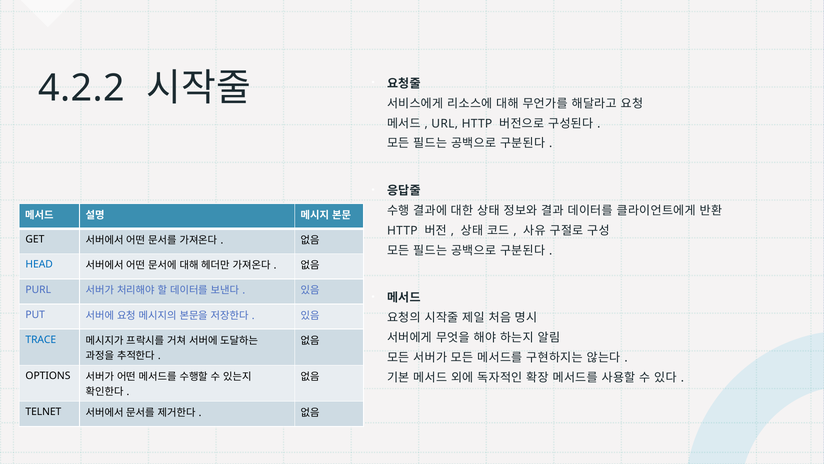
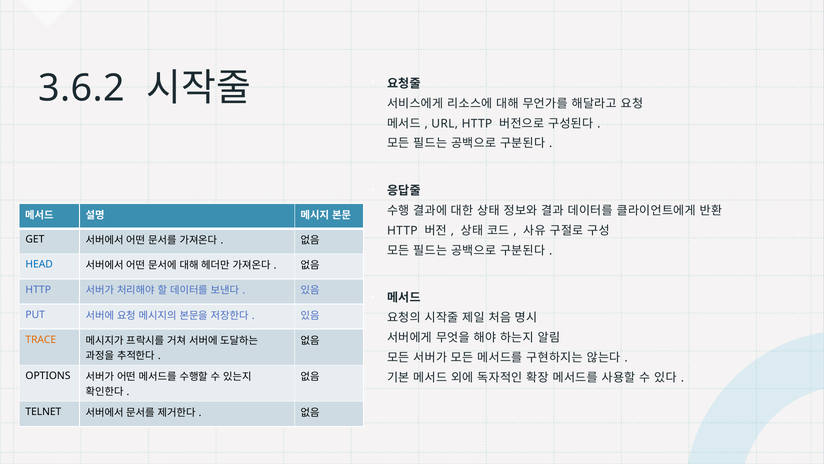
4.2.2: 4.2.2 -> 3.6.2
PURL at (38, 289): PURL -> HTTP
TRACE colour: blue -> orange
